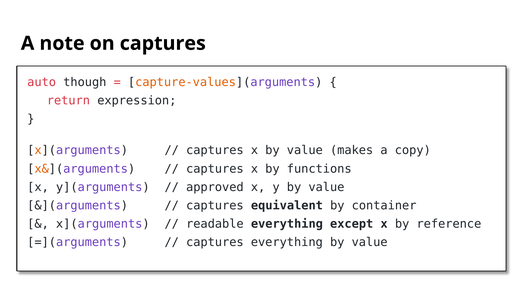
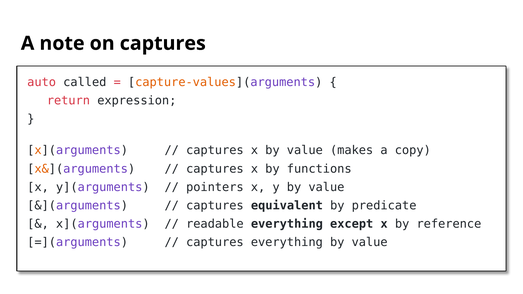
though: though -> called
approved: approved -> pointers
container: container -> predicate
